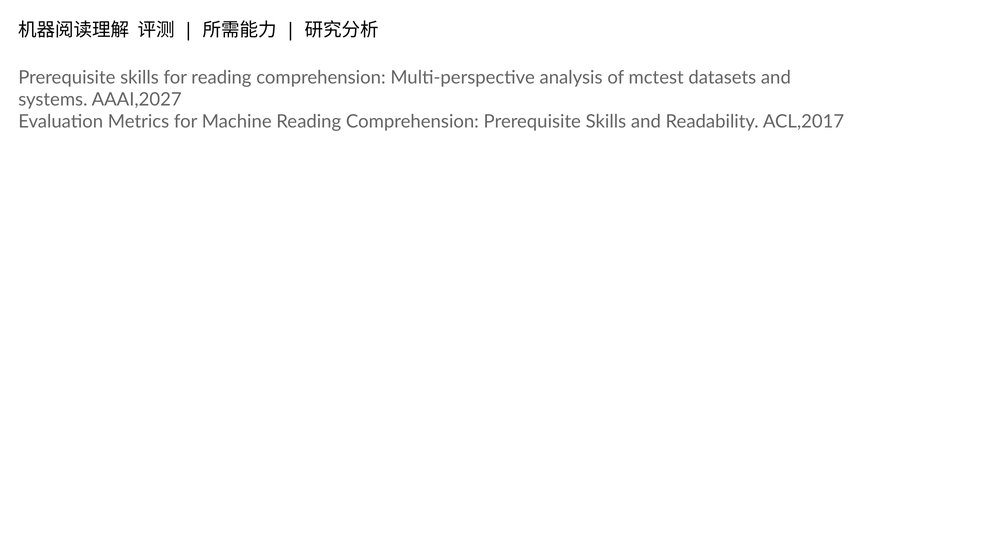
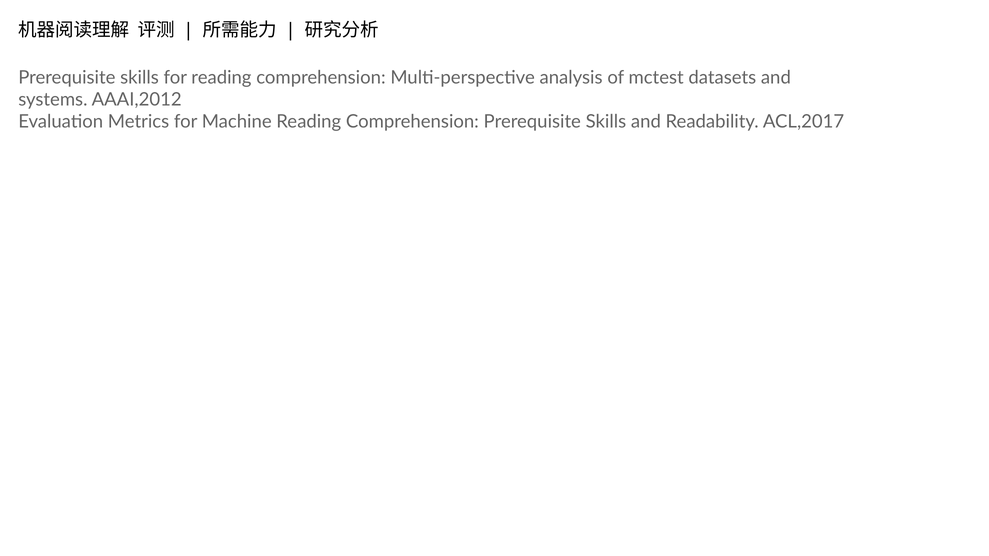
AAAI,2027: AAAI,2027 -> AAAI,2012
